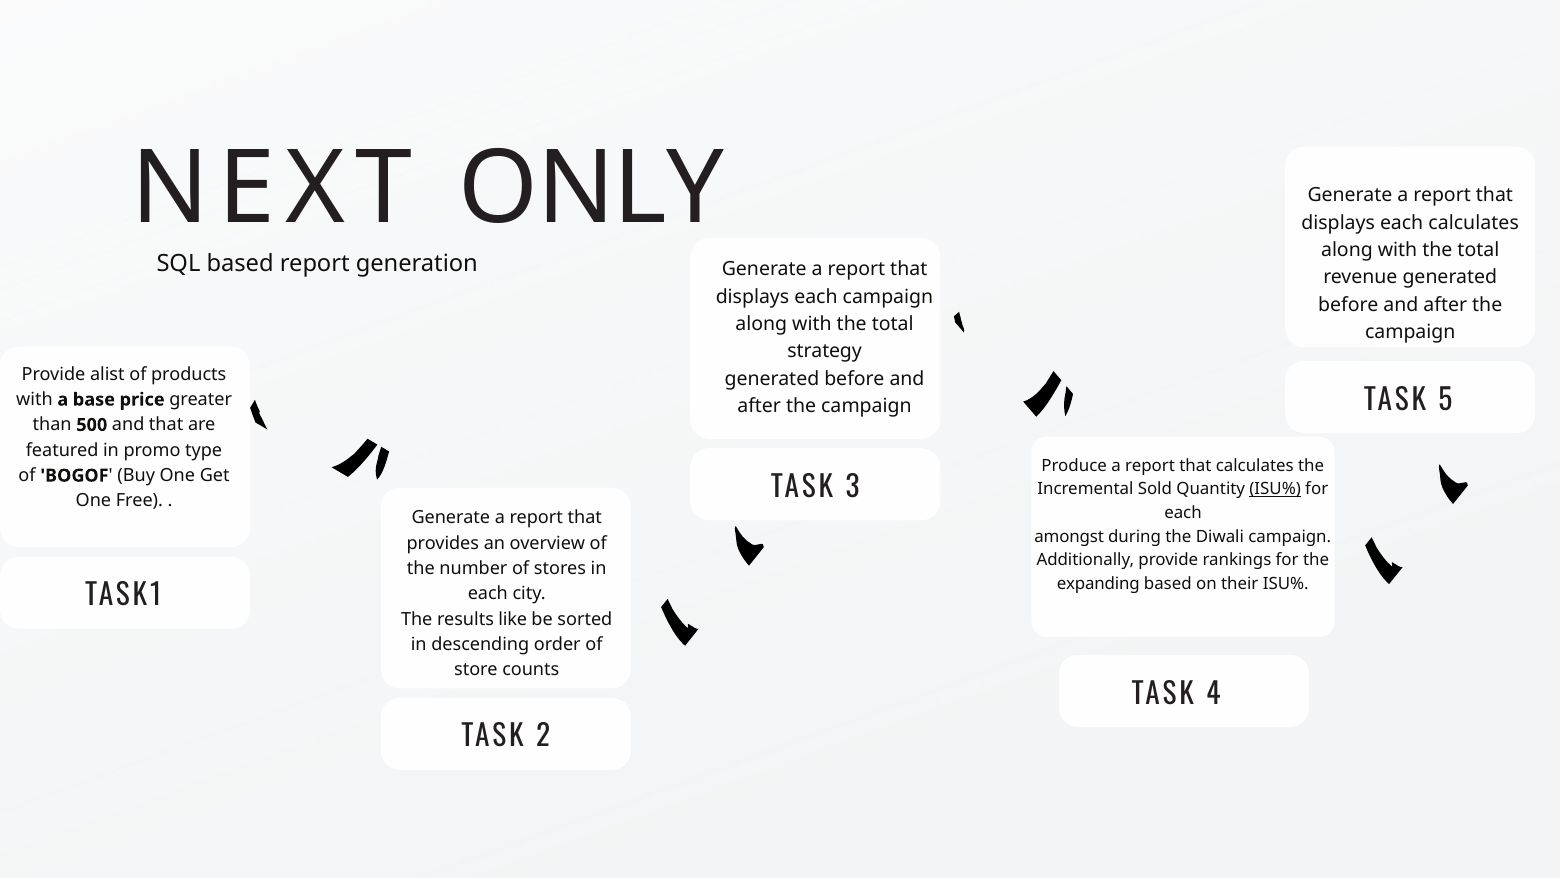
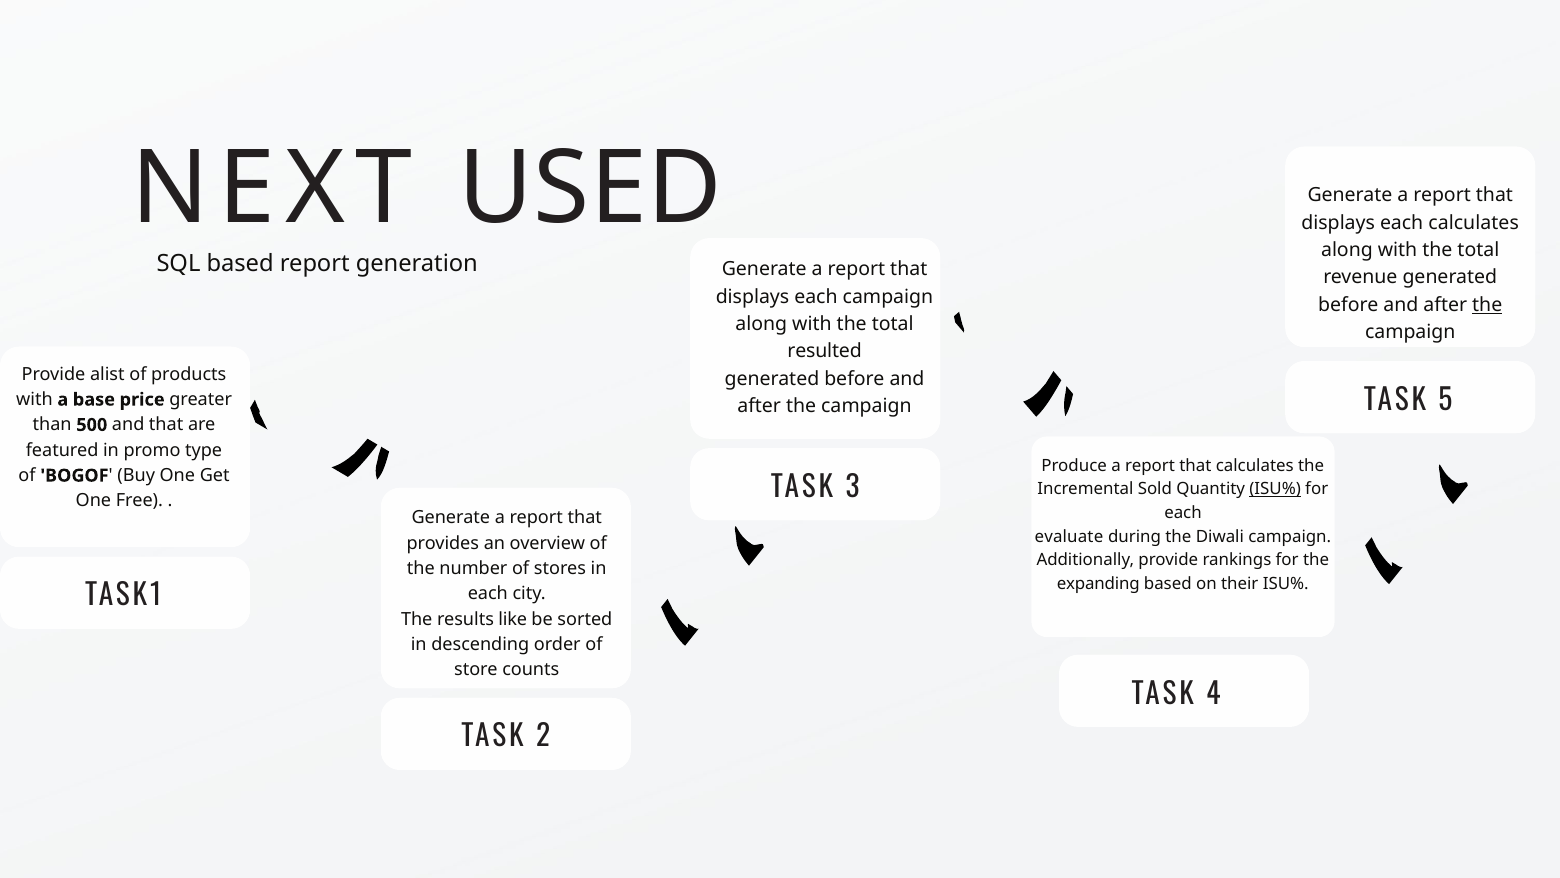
ONLY: ONLY -> USED
the at (1487, 305) underline: none -> present
strategy: strategy -> resulted
amongst: amongst -> evaluate
